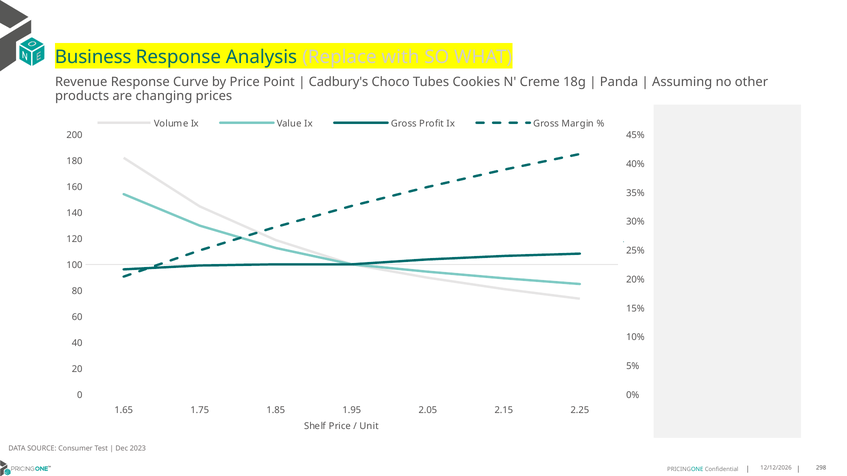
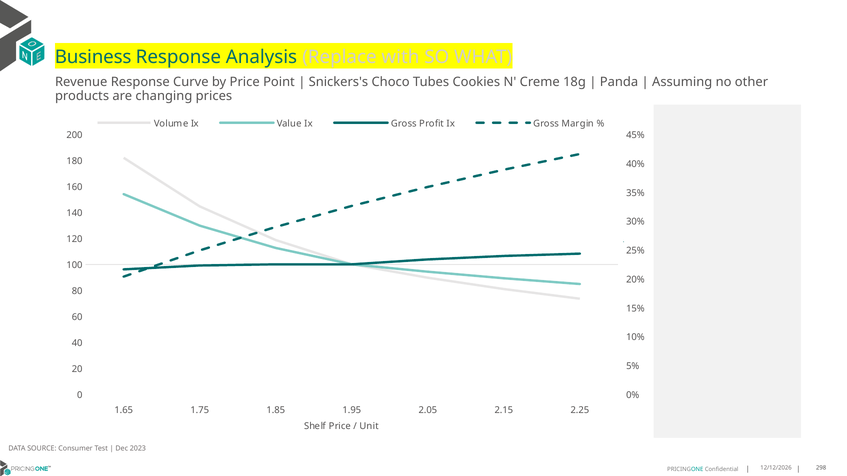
Cadbury's: Cadbury's -> Snickers's
